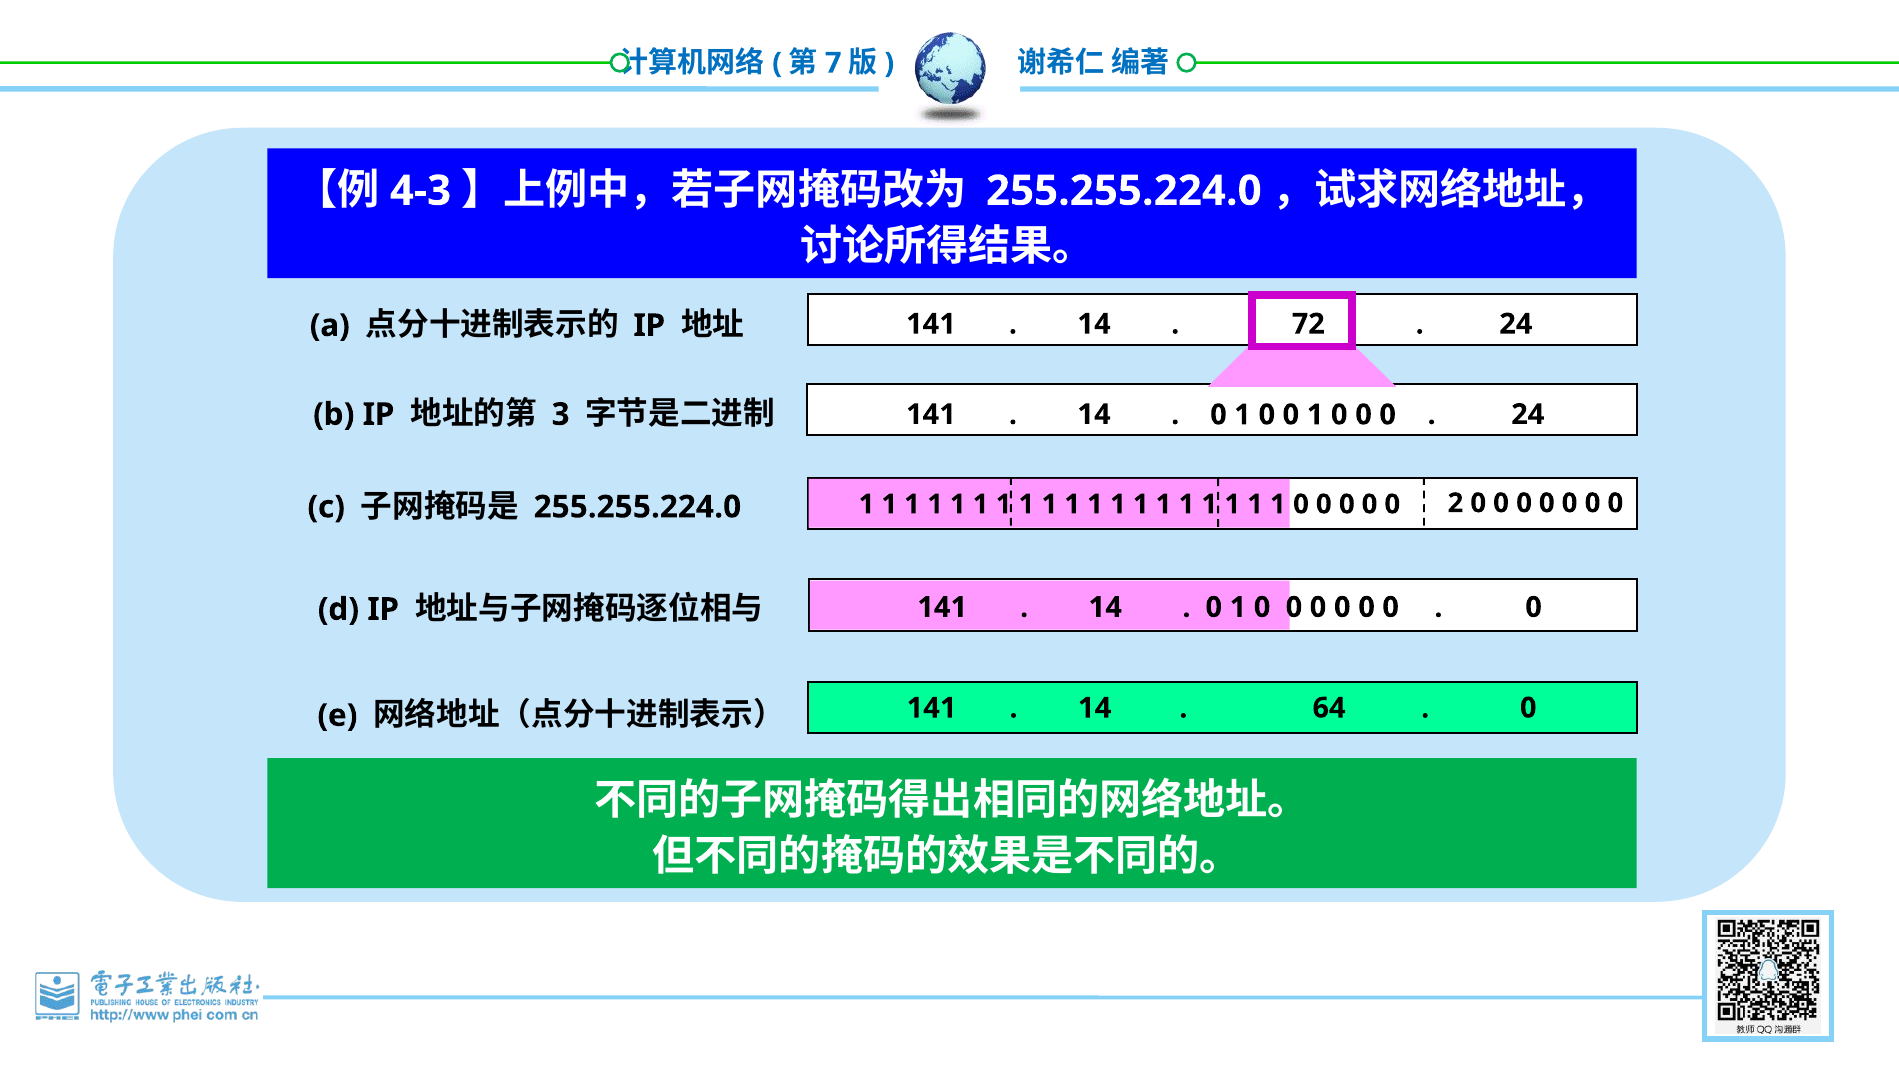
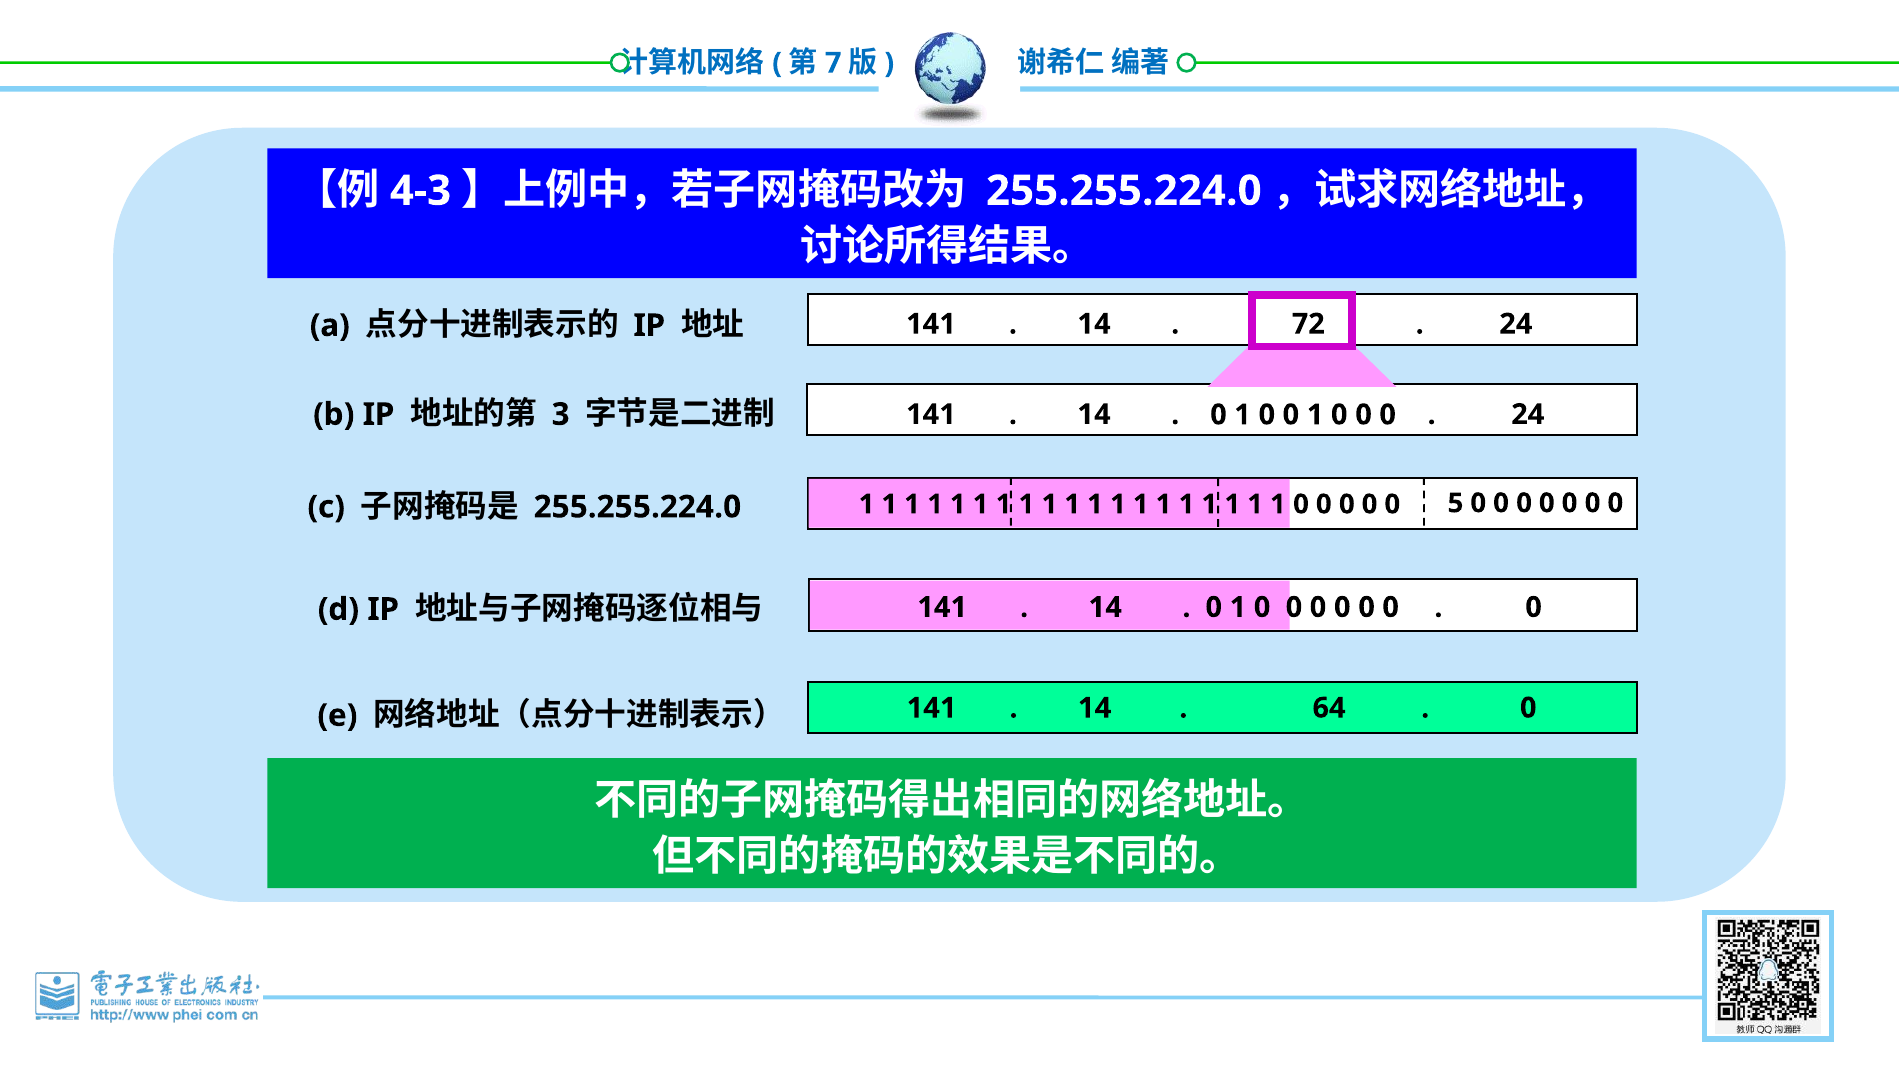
2: 2 -> 5
